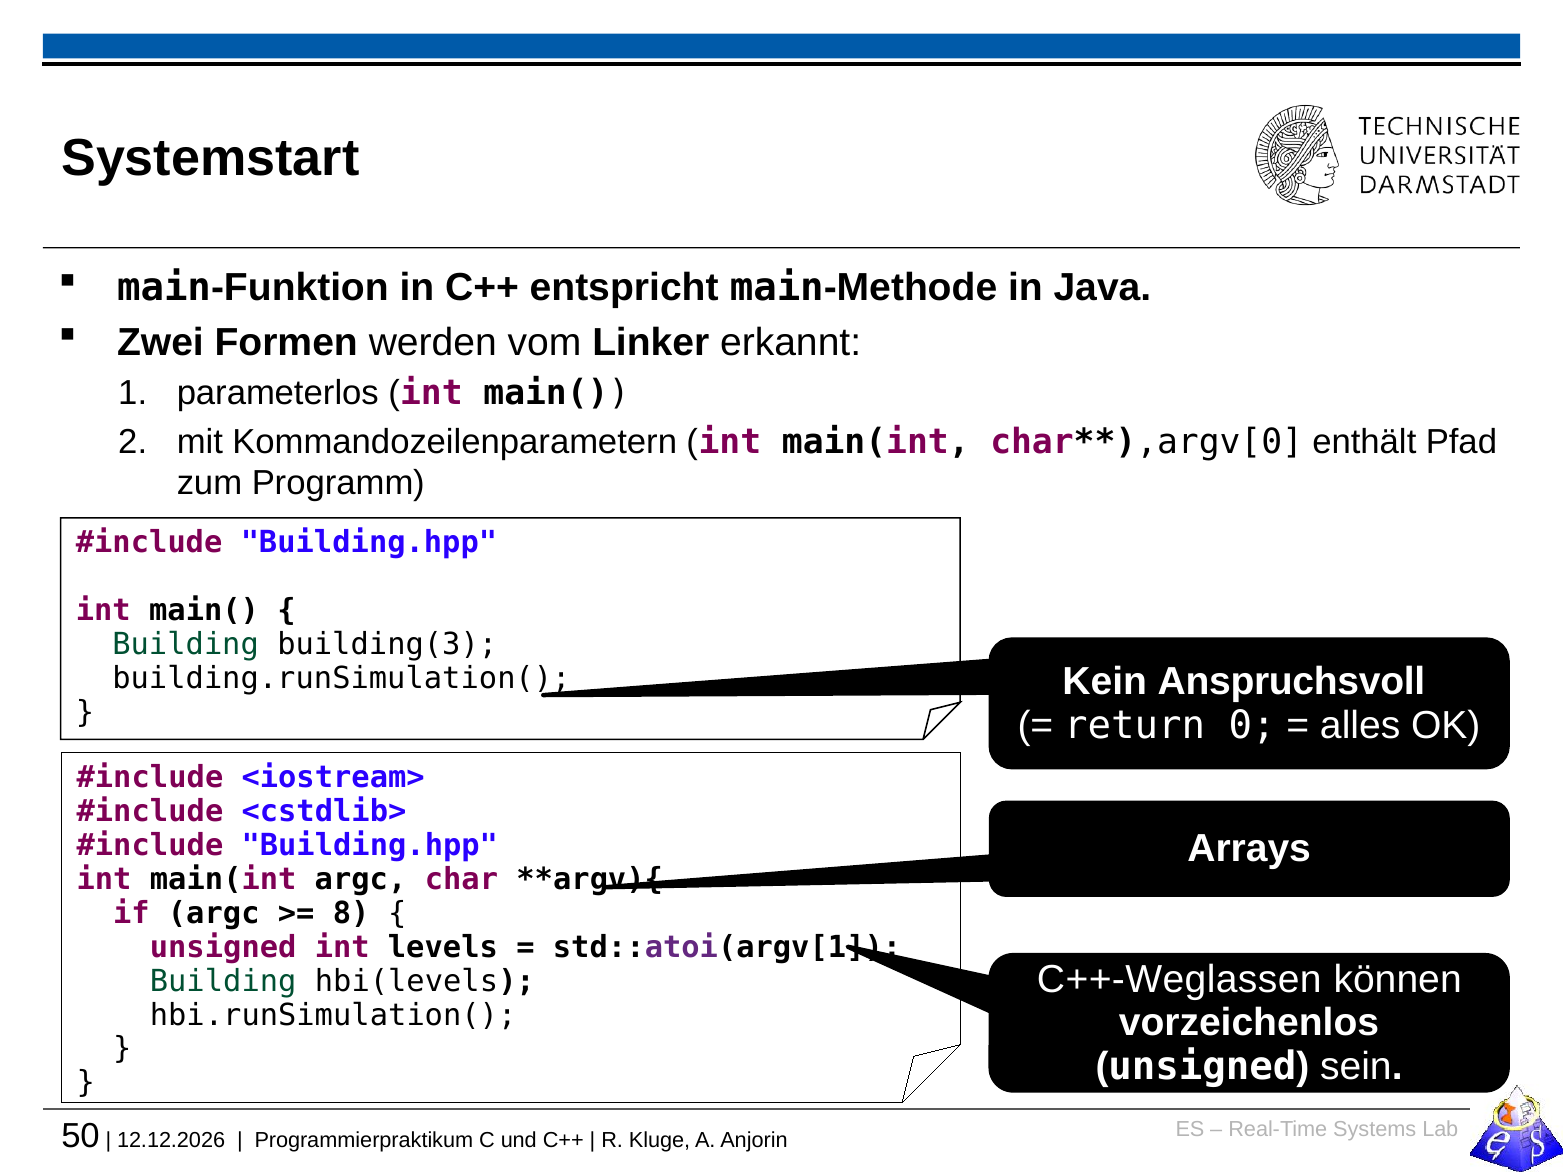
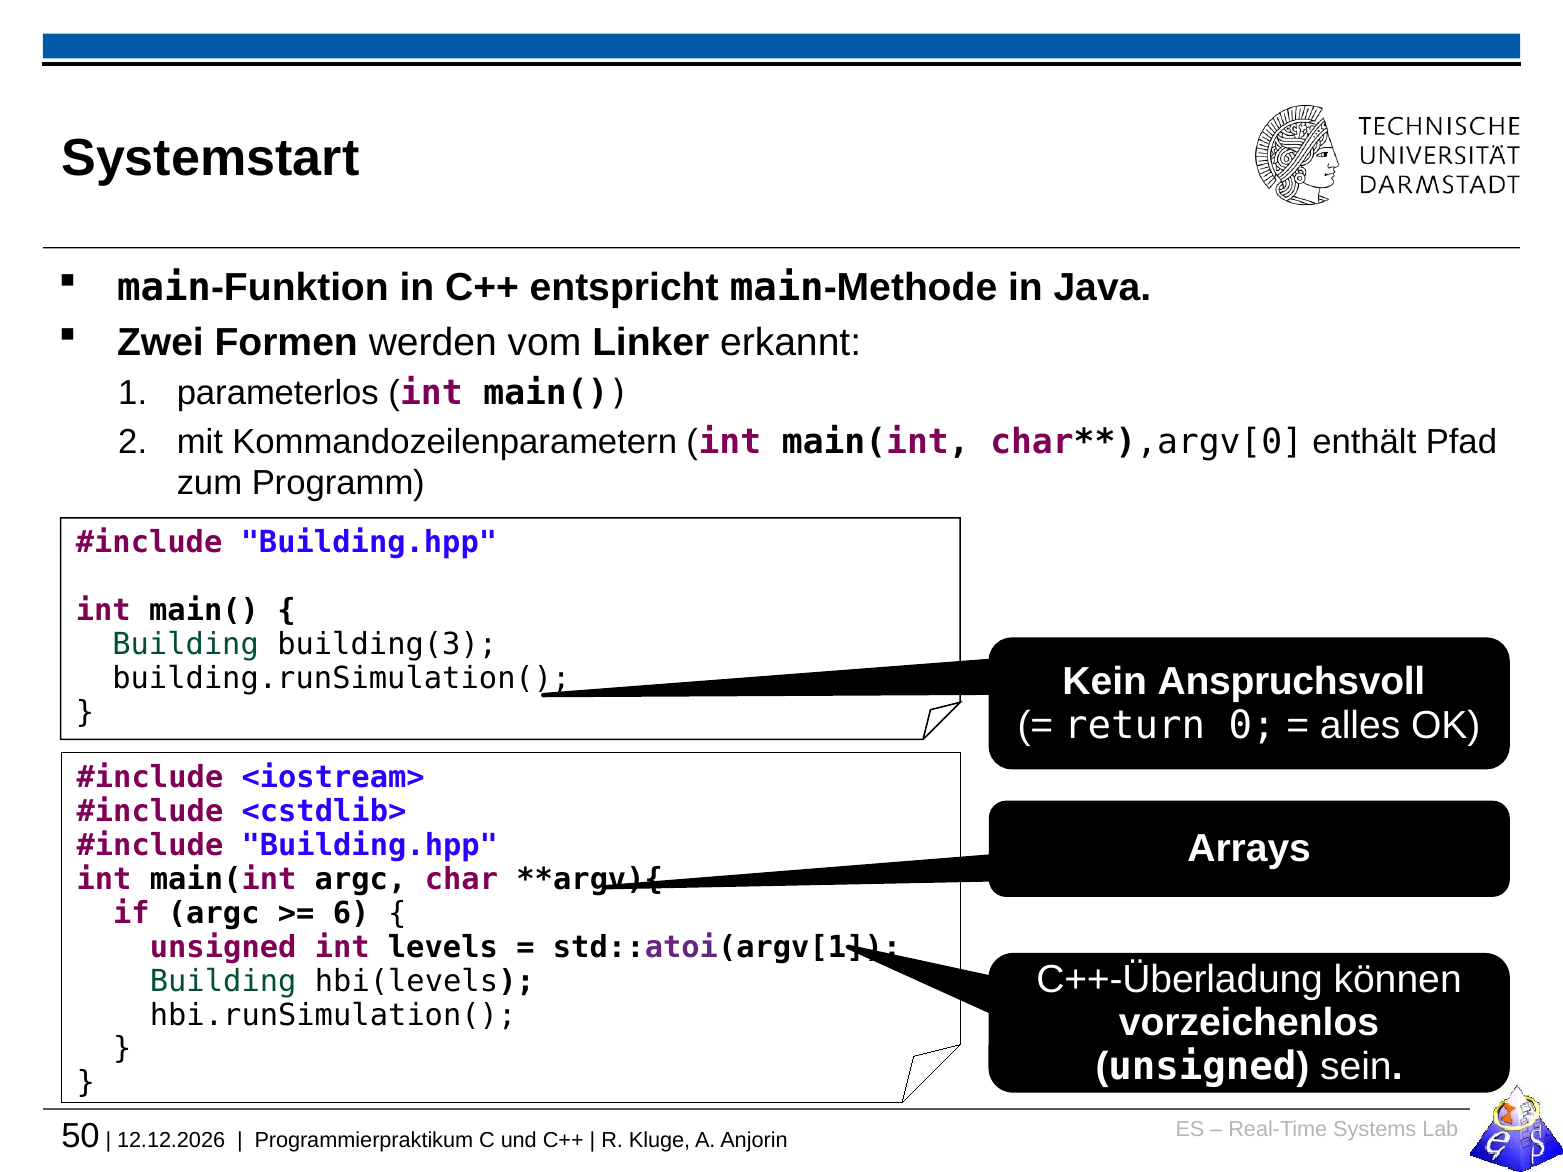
8: 8 -> 6
C++-Weglassen: C++-Weglassen -> C++-Überladung
